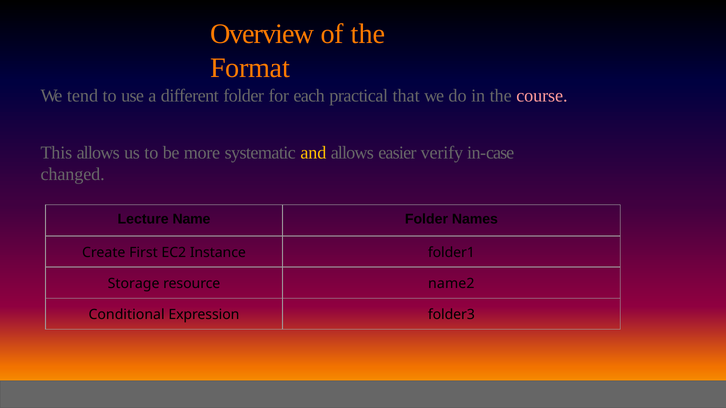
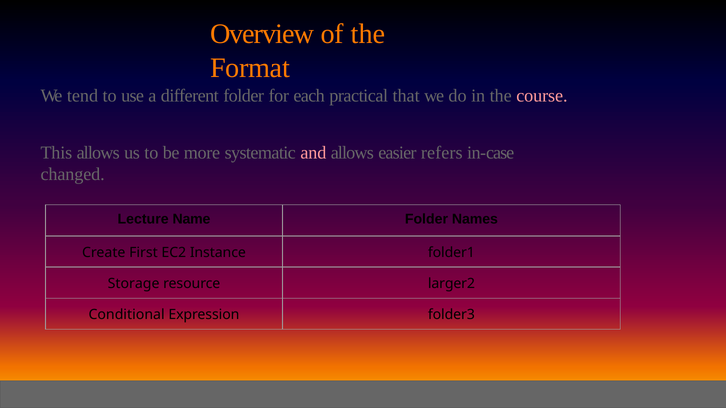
and colour: yellow -> pink
verify: verify -> refers
name2: name2 -> larger2
